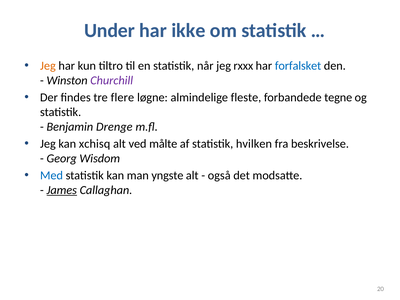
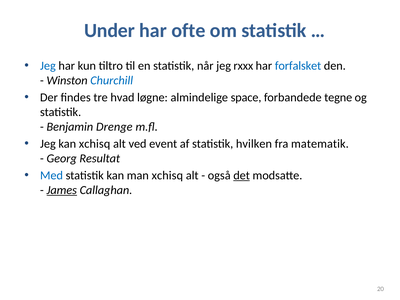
ikke: ikke -> ofte
Jeg at (48, 66) colour: orange -> blue
Churchill colour: purple -> blue
flere: flere -> hvad
fleste: fleste -> space
målte: målte -> event
beskrivelse: beskrivelse -> matematik
Wisdom: Wisdom -> Resultat
man yngste: yngste -> xchisq
det underline: none -> present
